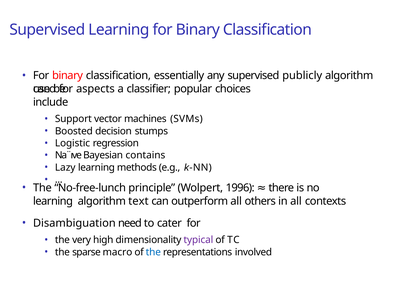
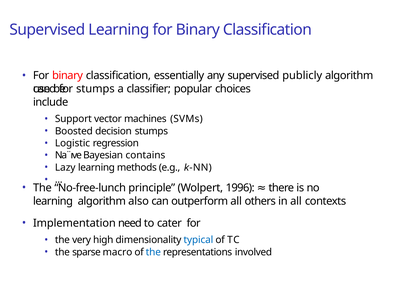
aspects at (95, 89): aspects -> stumps
text: text -> also
Disambiguation: Disambiguation -> Implementation
typical colour: purple -> blue
